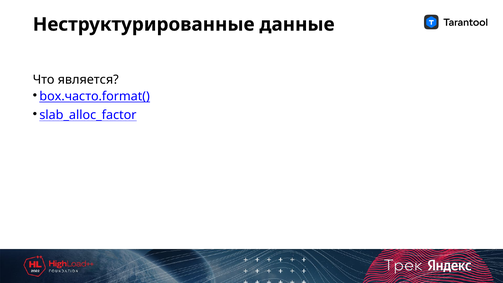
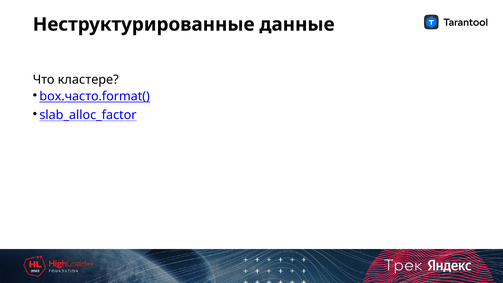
является: является -> кластере
